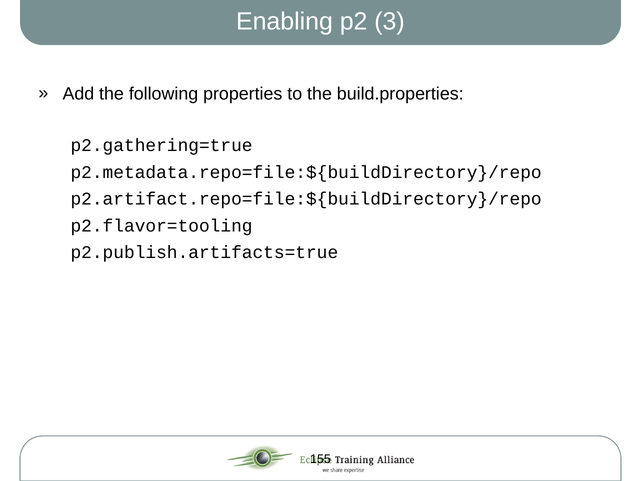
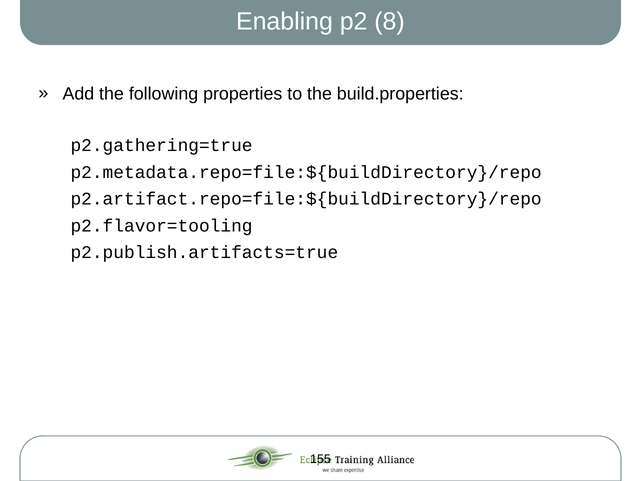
3: 3 -> 8
